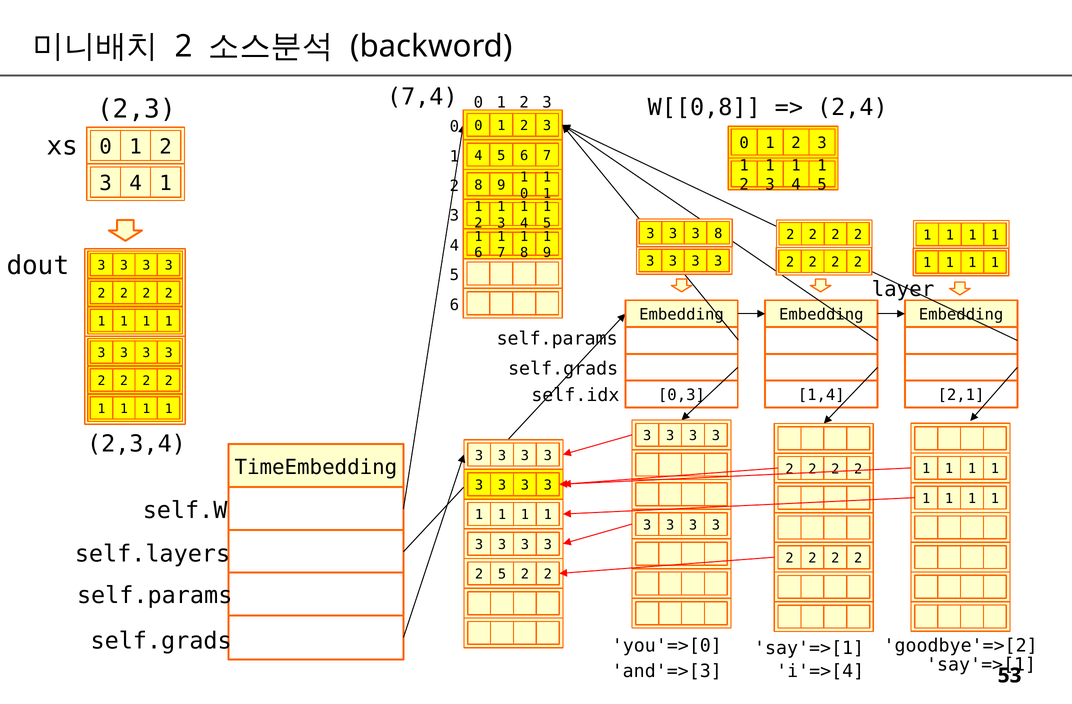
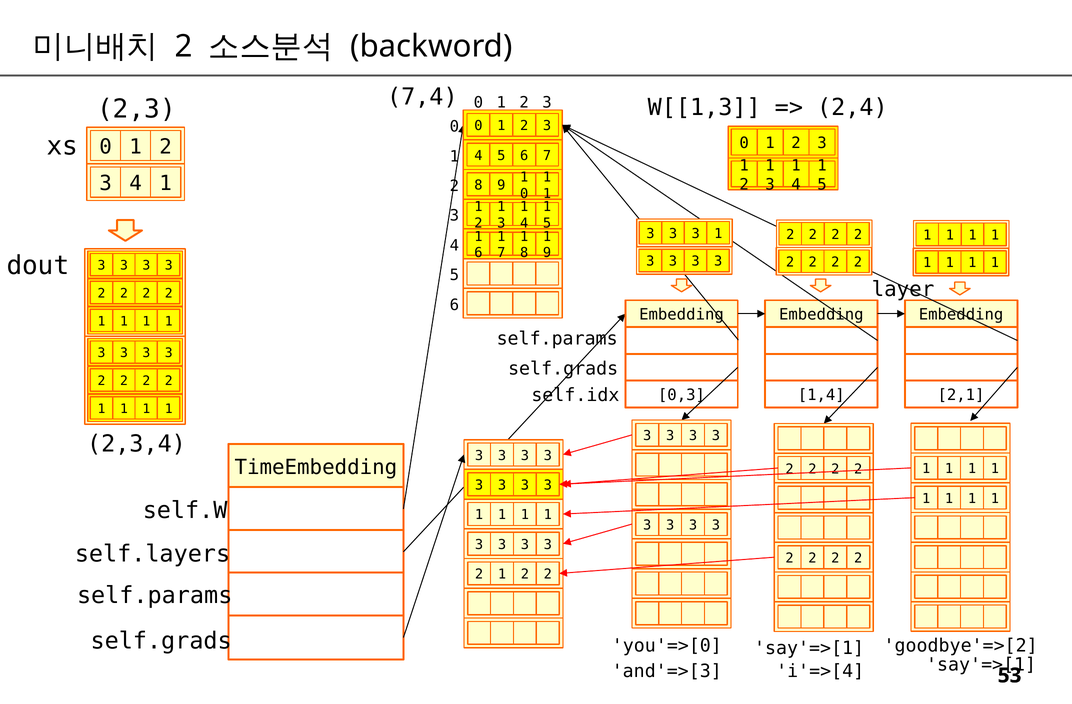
W[[0,8: W[[0,8 -> W[[1,3
8 at (718, 234): 8 -> 1
5 at (502, 574): 5 -> 1
